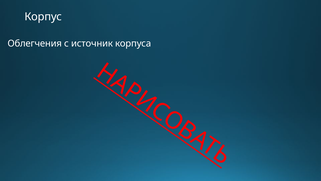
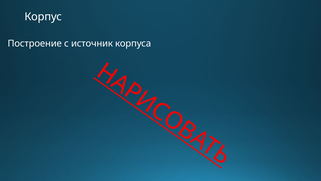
Облегчения: Облегчения -> Построение
